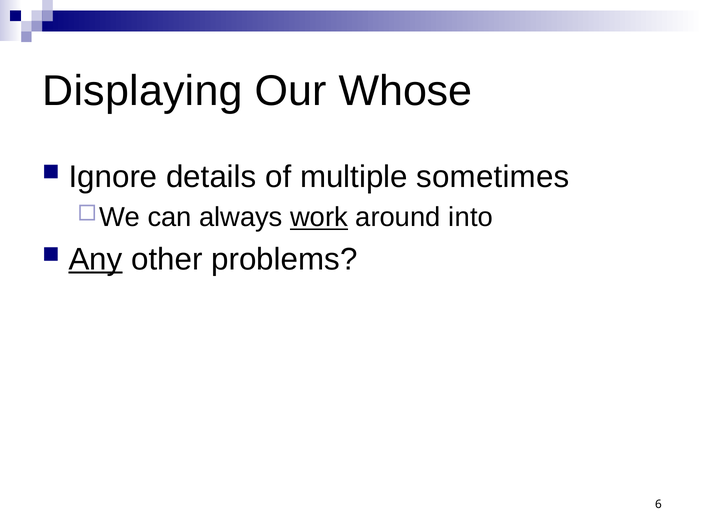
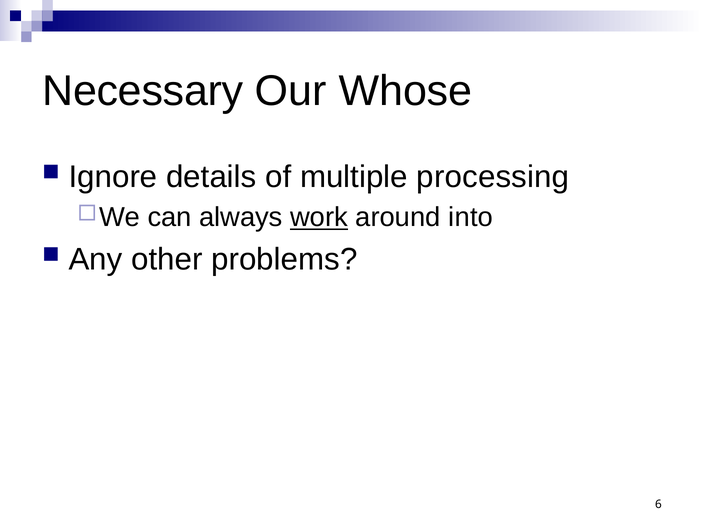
Displaying: Displaying -> Necessary
sometimes: sometimes -> processing
Any underline: present -> none
